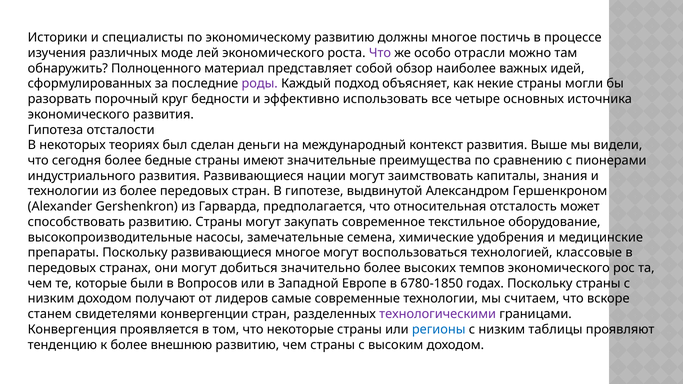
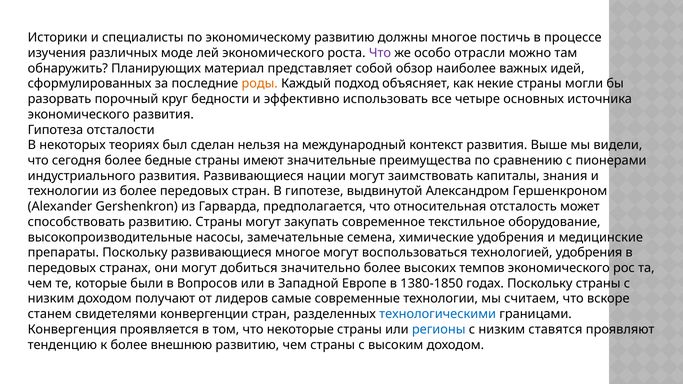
Полноценного: Полноценного -> Планирующих
роды colour: purple -> orange
деньги: деньги -> нельзя
технологией классовые: классовые -> удобрения
6780-1850: 6780-1850 -> 1380-1850
технологическими colour: purple -> blue
таблицы: таблицы -> ставятся
